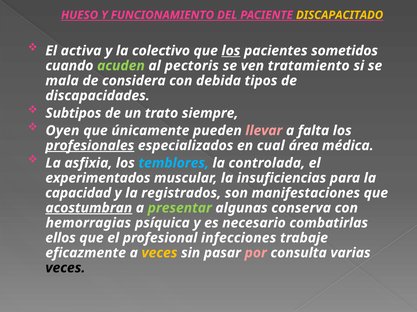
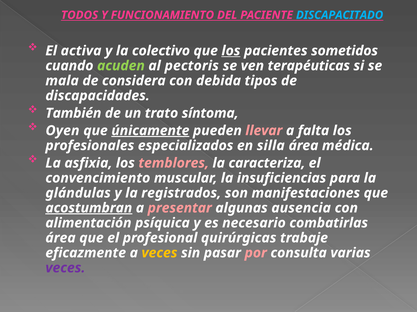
HUESO: HUESO -> TODOS
DISCAPACITADO colour: yellow -> light blue
tratamiento: tratamiento -> terapéuticas
Subtipos: Subtipos -> También
siempre: siempre -> síntoma
únicamente underline: none -> present
profesionales underline: present -> none
cual: cual -> silla
temblores colour: light blue -> pink
controlada: controlada -> caracteriza
experimentados: experimentados -> convencimiento
capacidad: capacidad -> glándulas
presentar colour: light green -> pink
conserva: conserva -> ausencia
hemorragias: hemorragias -> alimentación
ellos at (61, 238): ellos -> área
infecciones: infecciones -> quirúrgicas
veces at (65, 268) colour: black -> purple
